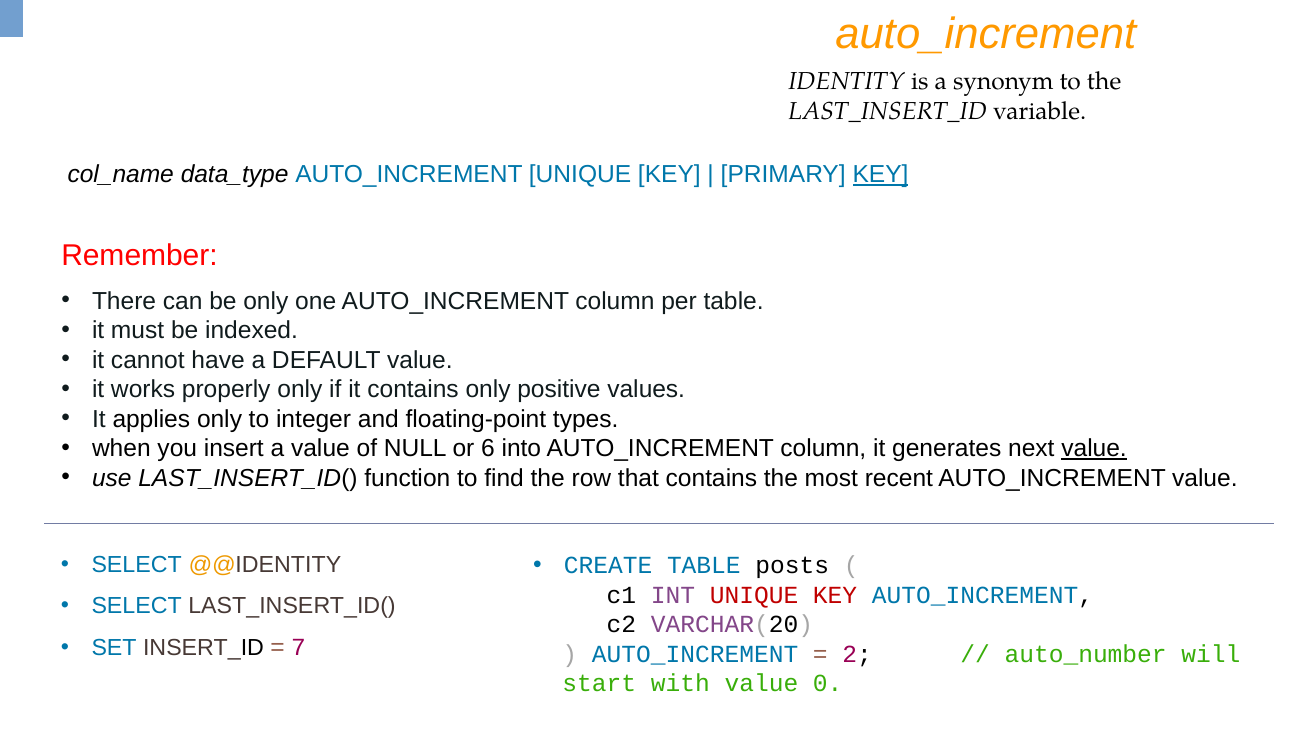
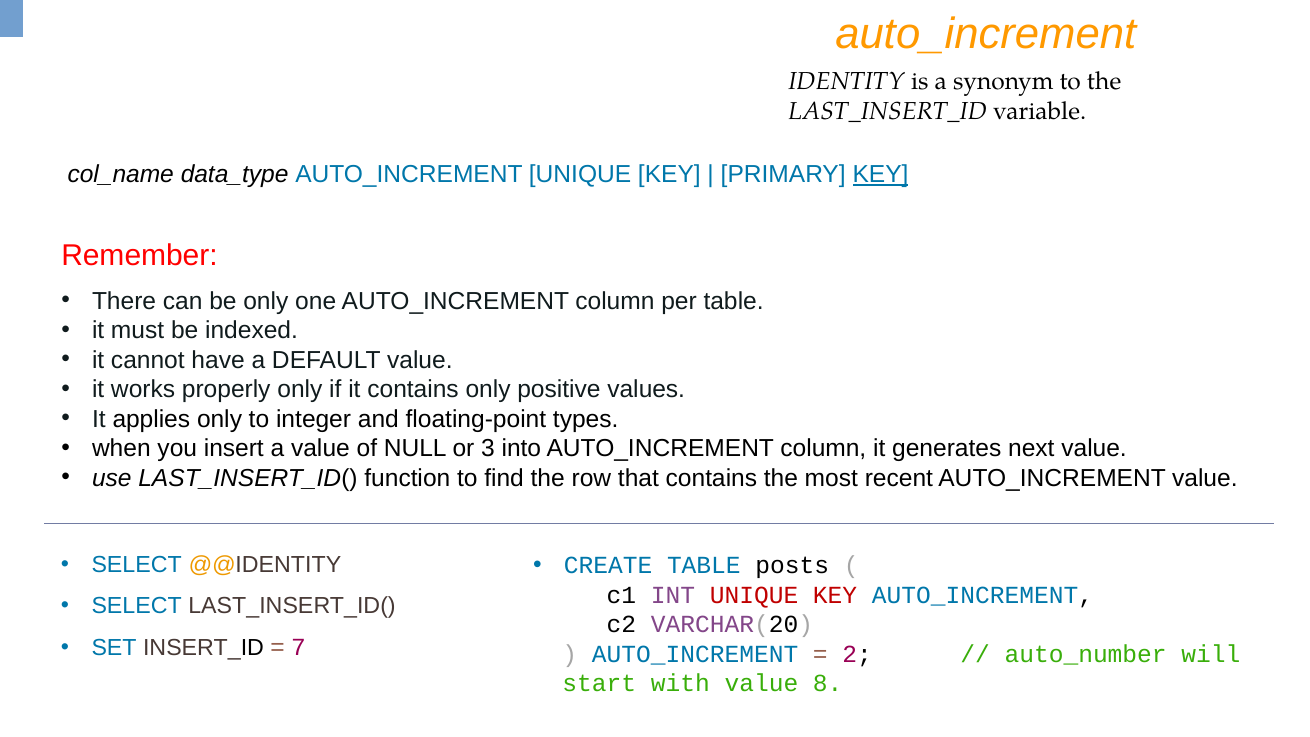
6: 6 -> 3
value at (1094, 448) underline: present -> none
0: 0 -> 8
